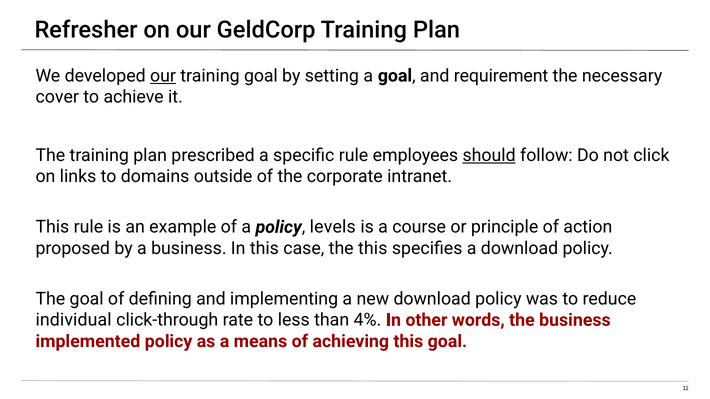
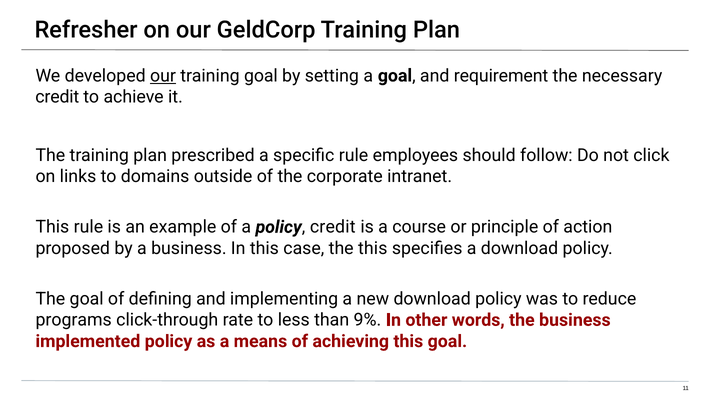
cover at (57, 97): cover -> credit
should underline: present -> none
policy levels: levels -> credit
individual: individual -> programs
4%: 4% -> 9%
